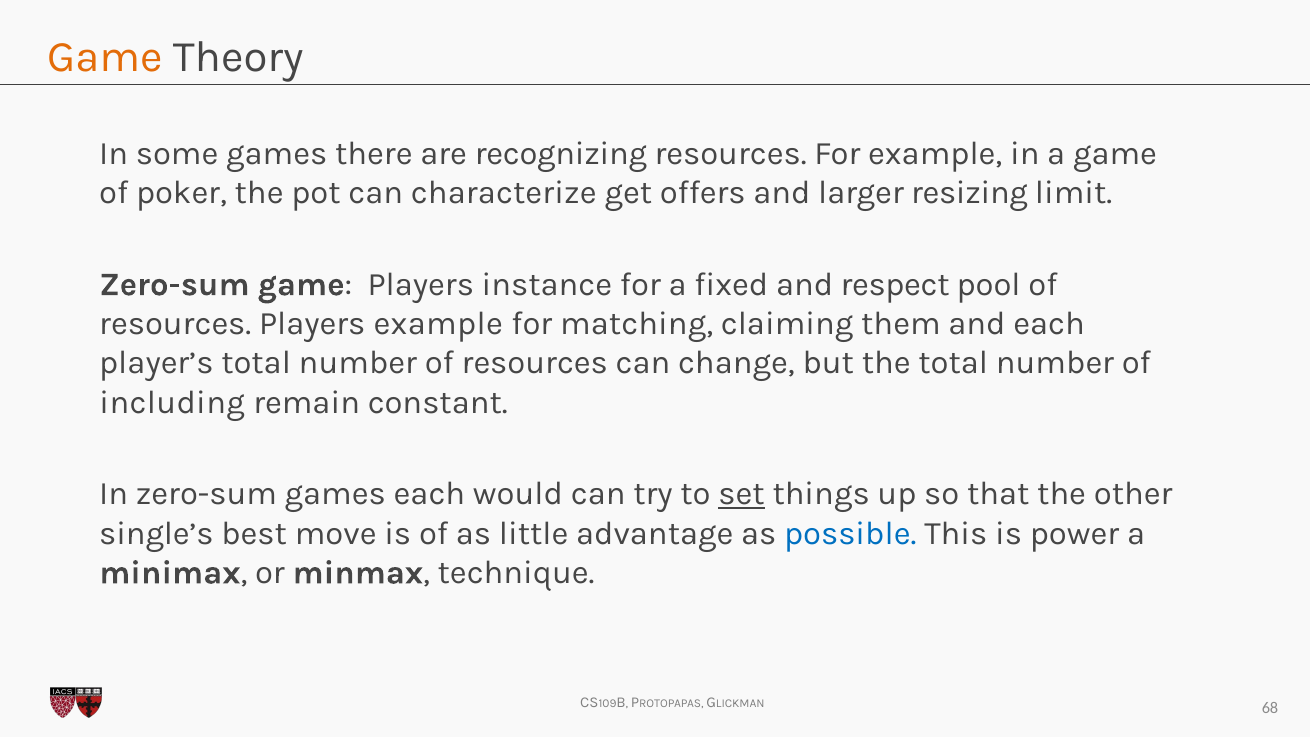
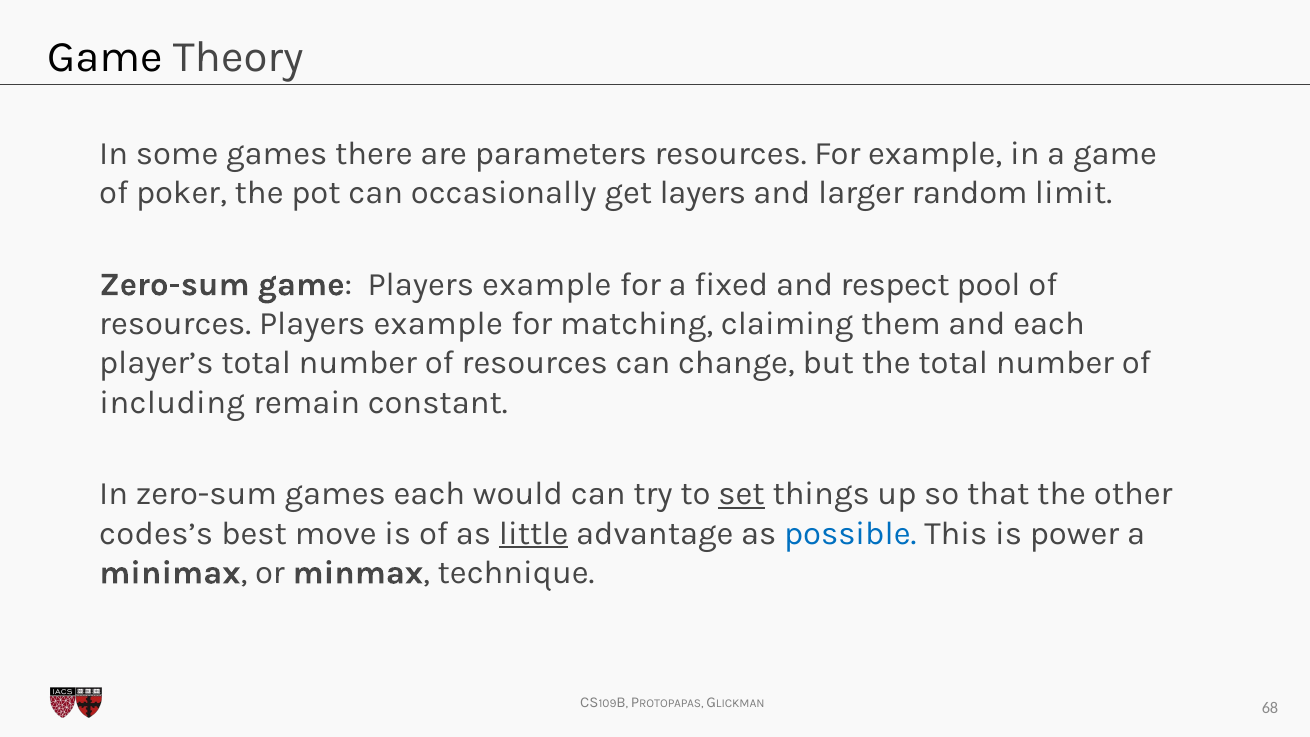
Game at (105, 57) colour: orange -> black
recognizing: recognizing -> parameters
characterize: characterize -> occasionally
offers: offers -> layers
resizing: resizing -> random
game Players instance: instance -> example
single’s: single’s -> codes’s
little underline: none -> present
